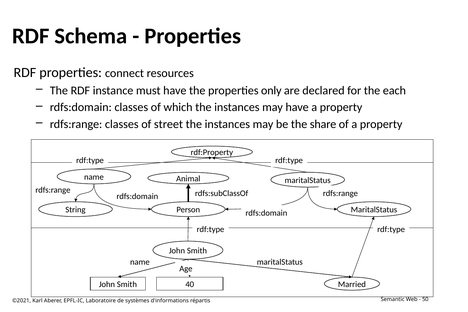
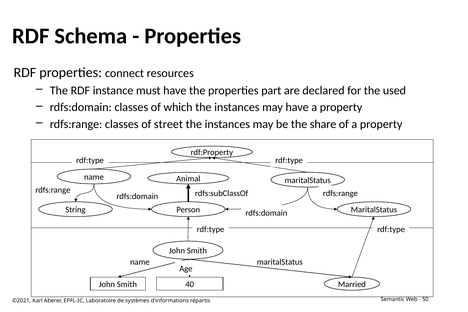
only: only -> part
each: each -> used
